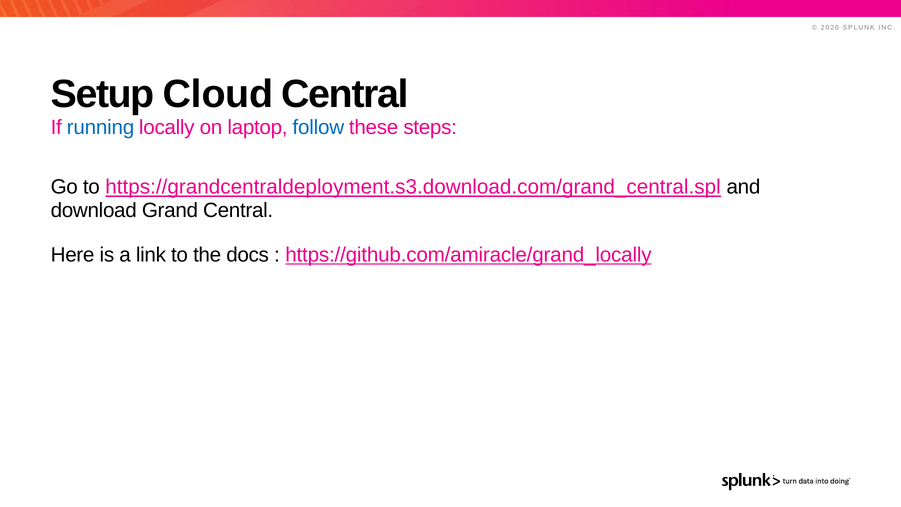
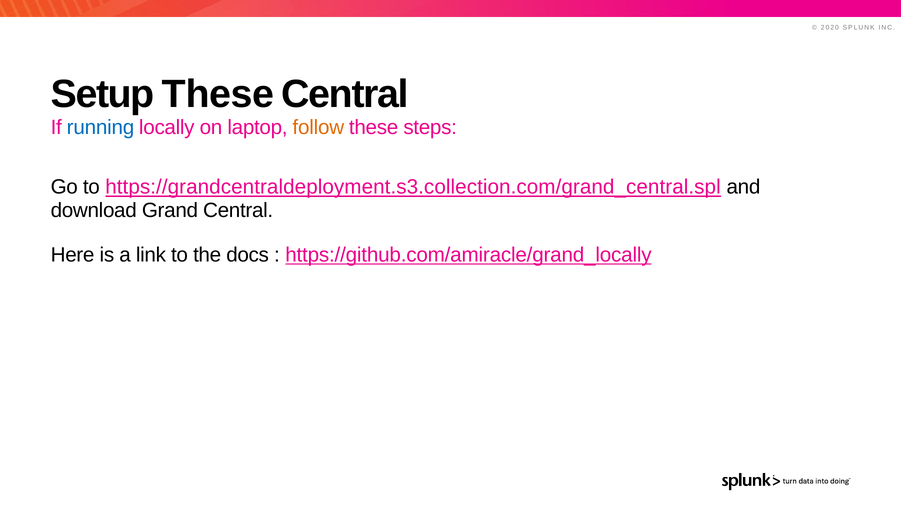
Setup Cloud: Cloud -> These
follow colour: blue -> orange
https://grandcentraldeployment.s3.download.com/grand_central.spl: https://grandcentraldeployment.s3.download.com/grand_central.spl -> https://grandcentraldeployment.s3.collection.com/grand_central.spl
